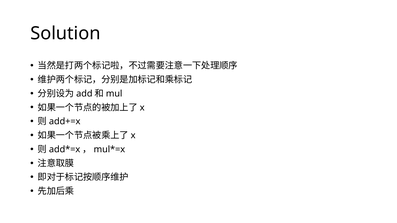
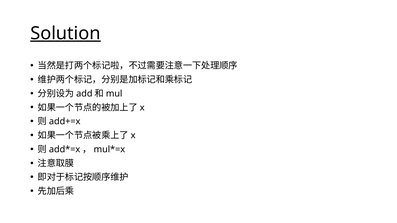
Solution underline: none -> present
